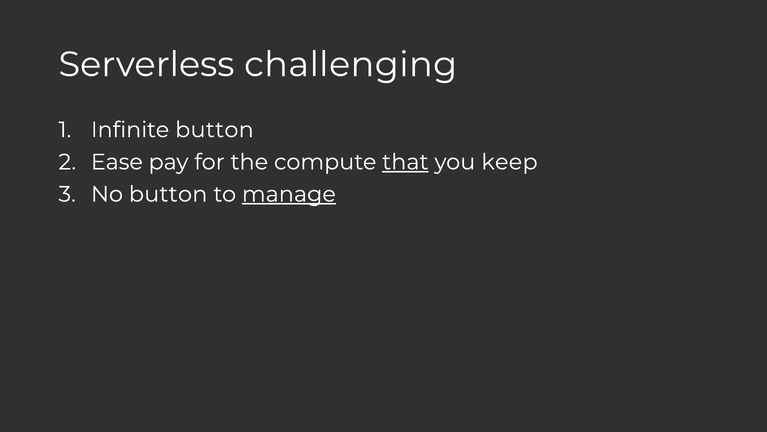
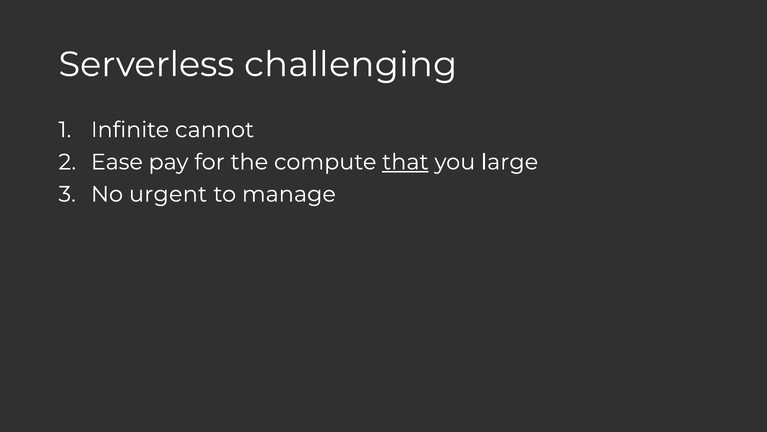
Infinite button: button -> cannot
keep: keep -> large
No button: button -> urgent
manage underline: present -> none
